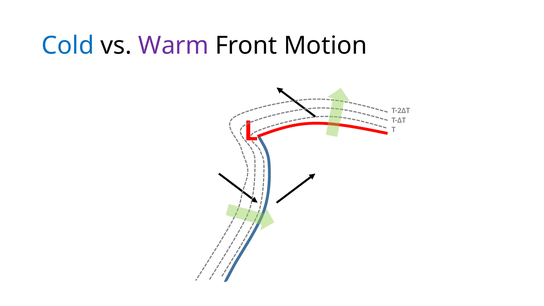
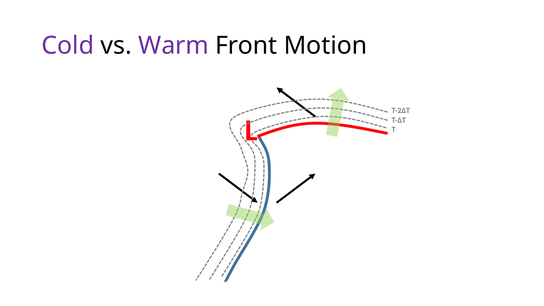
Cold colour: blue -> purple
